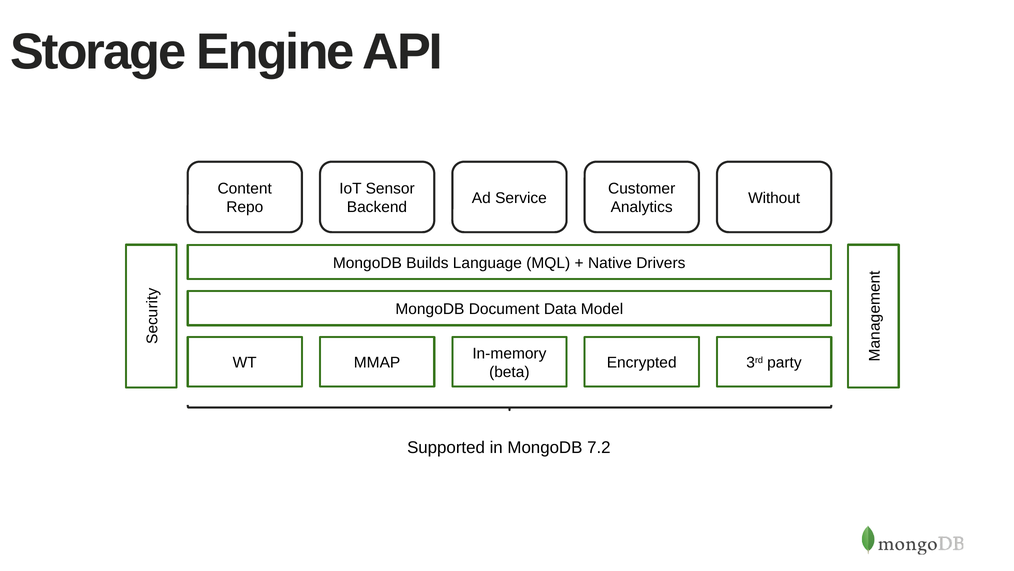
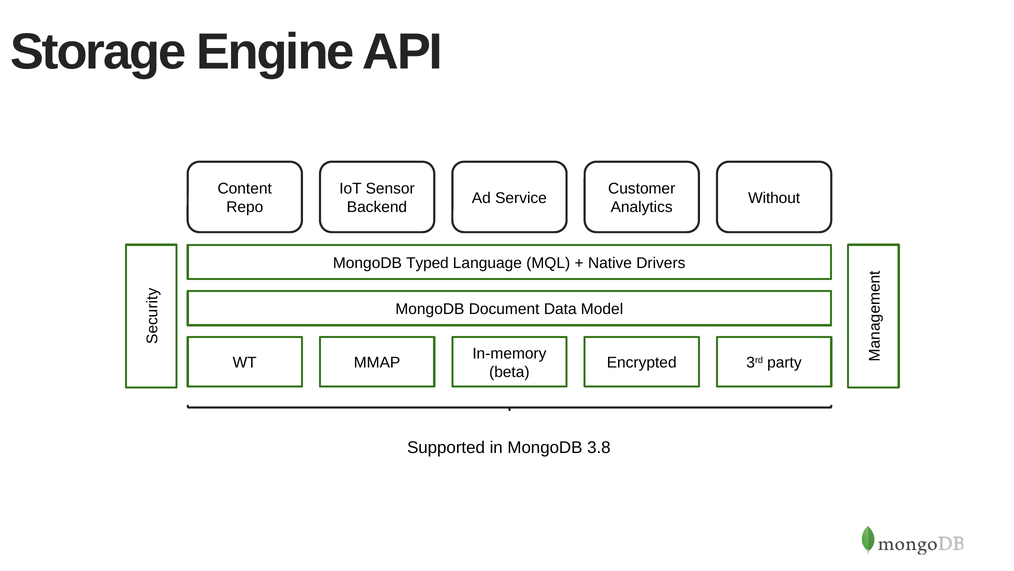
Builds: Builds -> Typed
7.2: 7.2 -> 3.8
